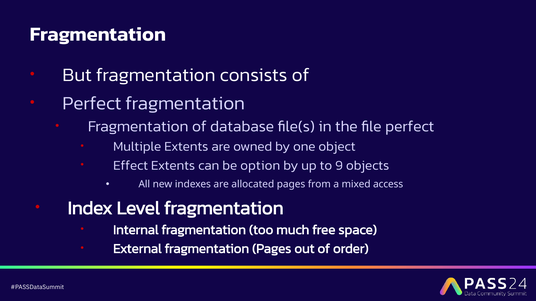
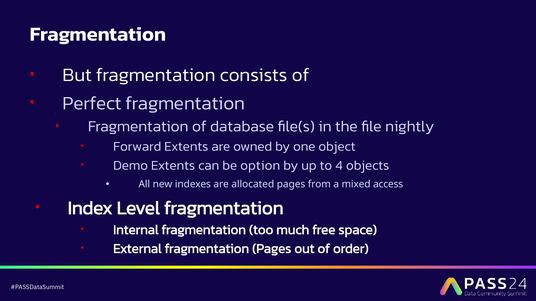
file perfect: perfect -> nightly
Multiple: Multiple -> Forward
Effect: Effect -> Demo
9: 9 -> 4
